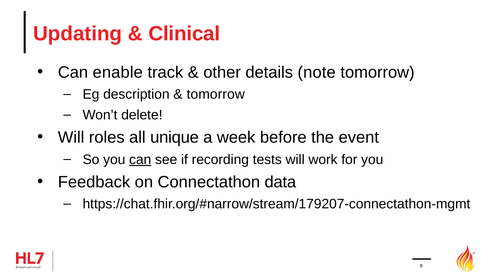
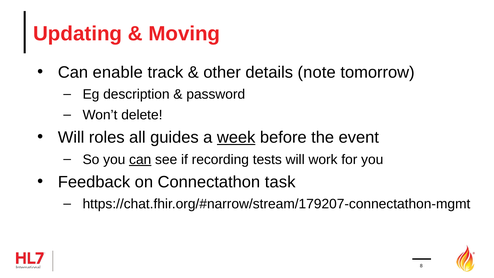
Clinical: Clinical -> Moving
tomorrow at (216, 94): tomorrow -> password
unique: unique -> guides
week underline: none -> present
data: data -> task
